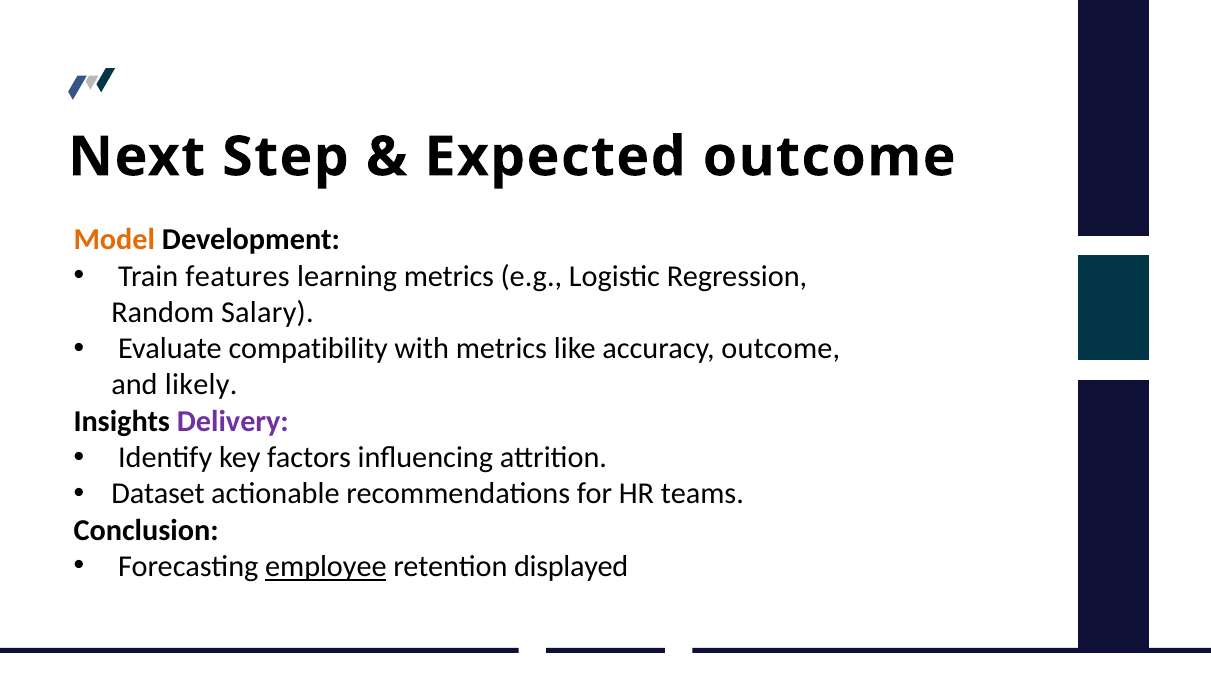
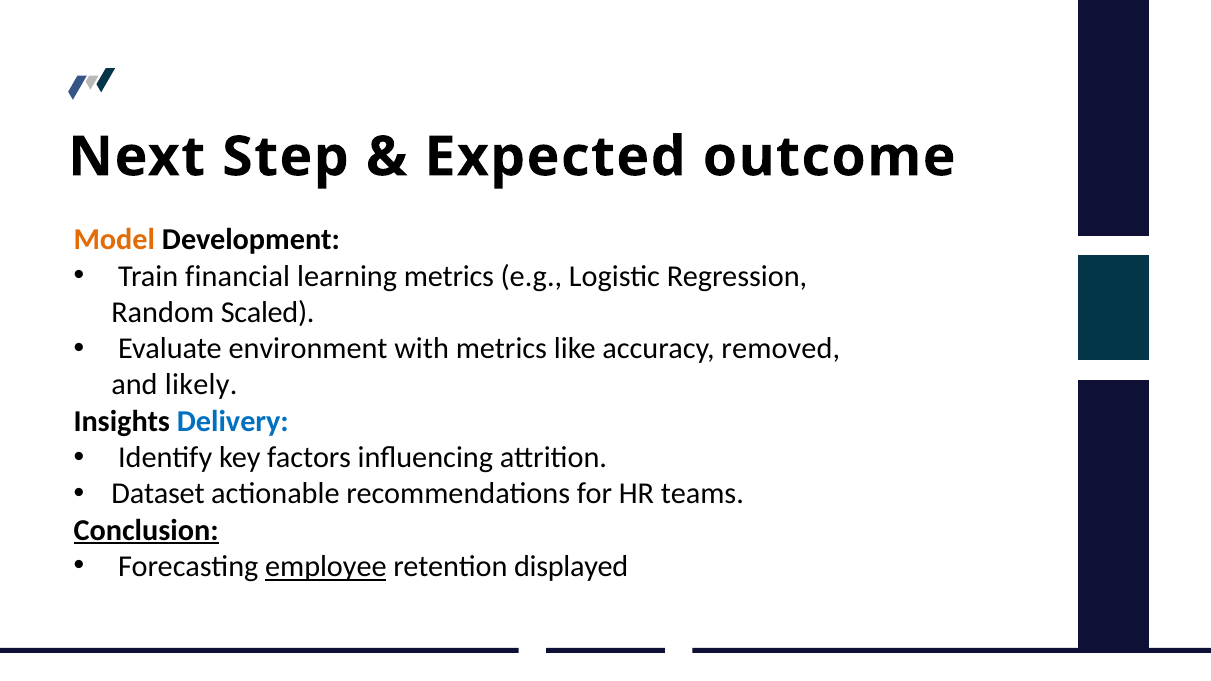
features: features -> financial
Salary: Salary -> Scaled
compatibility: compatibility -> environment
accuracy outcome: outcome -> removed
Delivery colour: purple -> blue
Conclusion underline: none -> present
